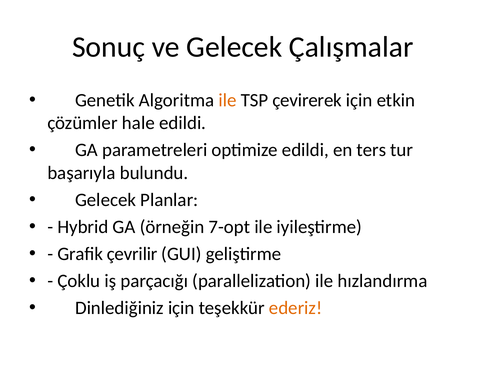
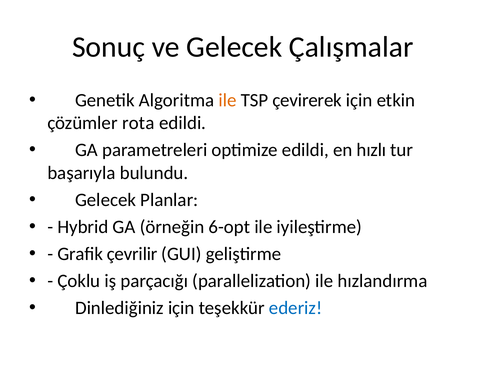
hale: hale -> rota
ters: ters -> hızlı
7-opt: 7-opt -> 6-opt
ederiz colour: orange -> blue
